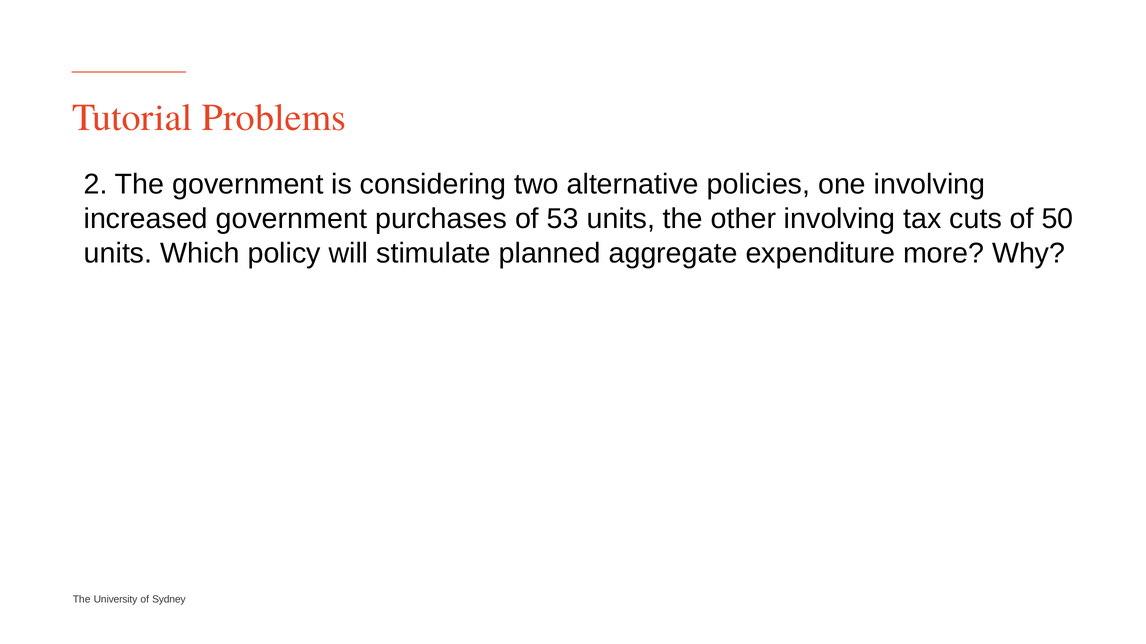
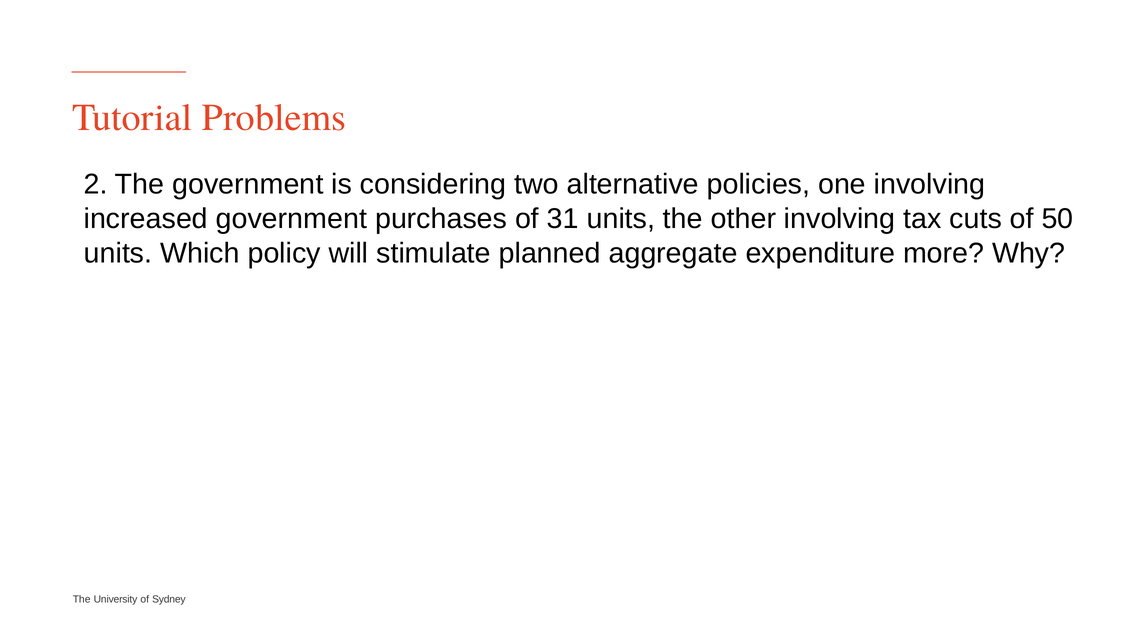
53: 53 -> 31
